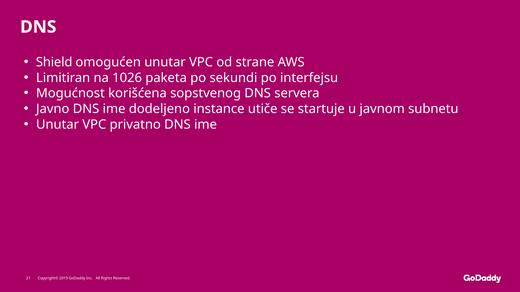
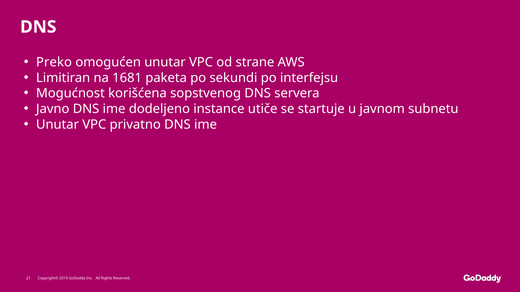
Shield: Shield -> Preko
1026: 1026 -> 1681
